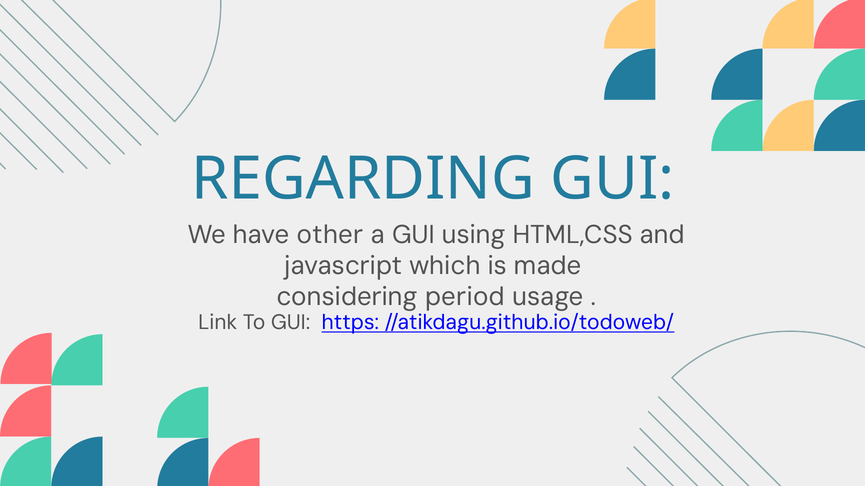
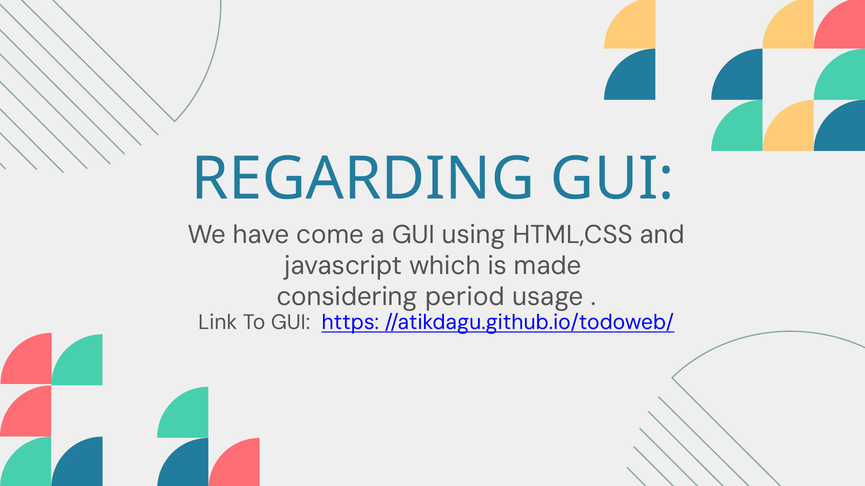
other: other -> come
